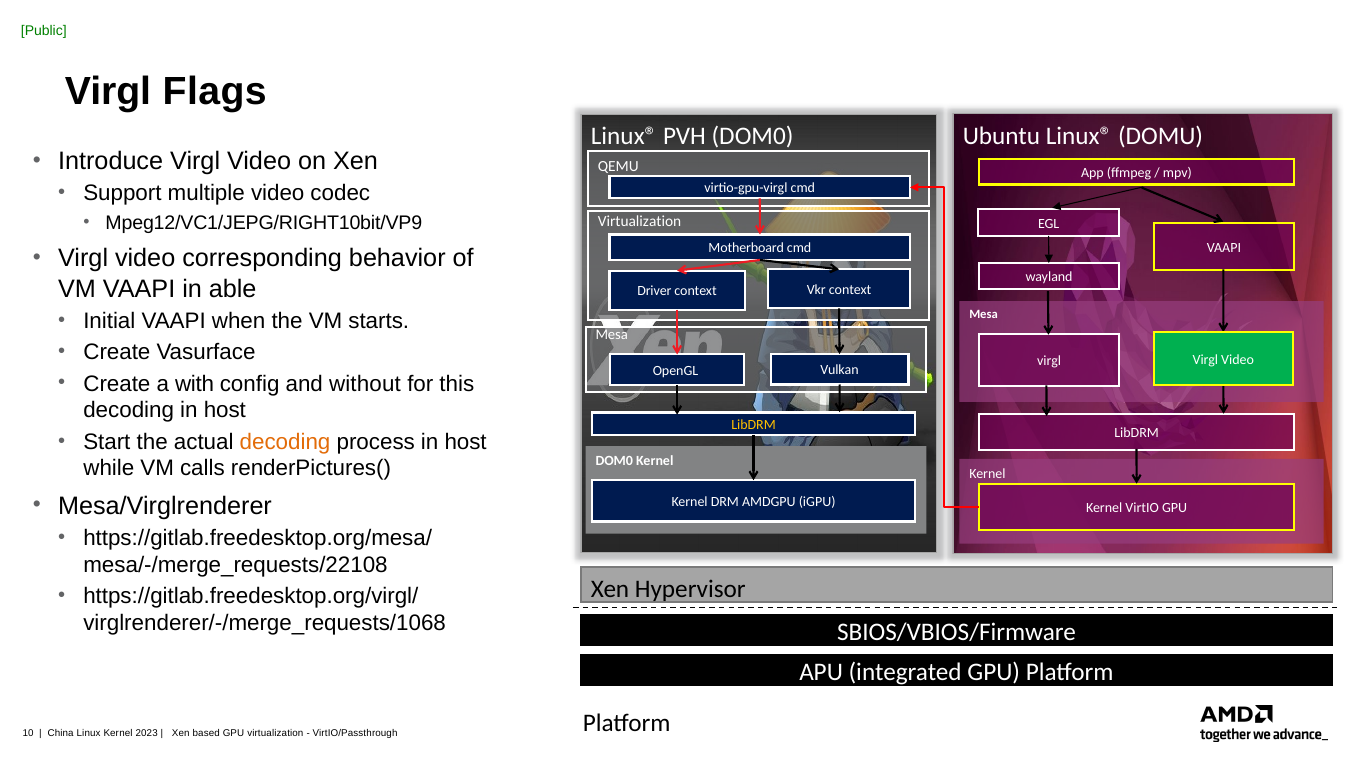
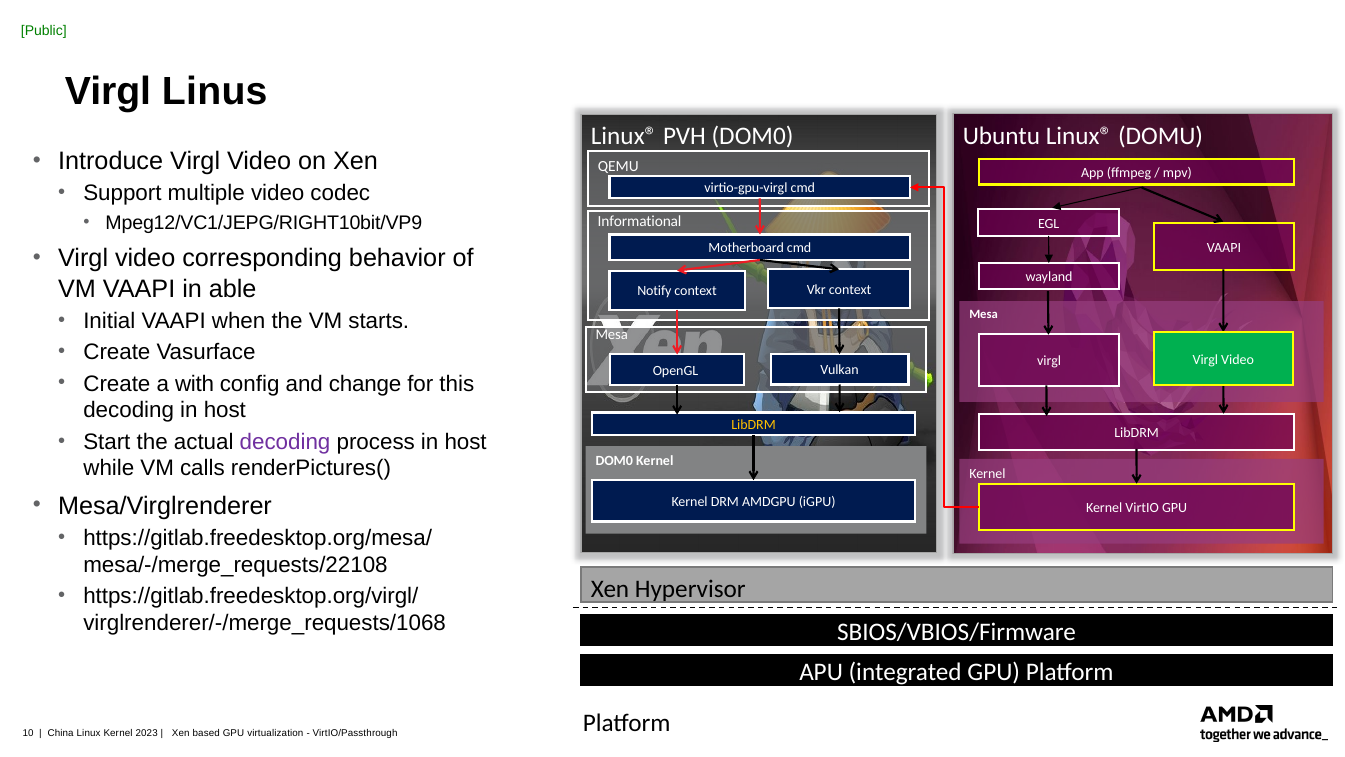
Flags: Flags -> Linus
Virtualization at (640, 221): Virtualization -> Informational
Driver: Driver -> Notify
without: without -> change
decoding at (285, 441) colour: orange -> purple
